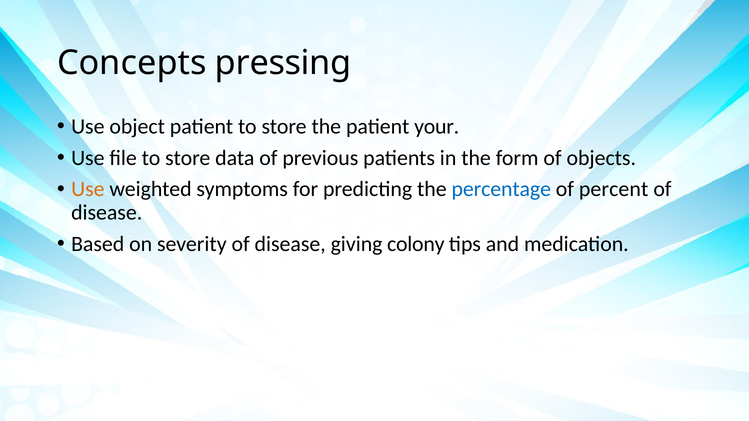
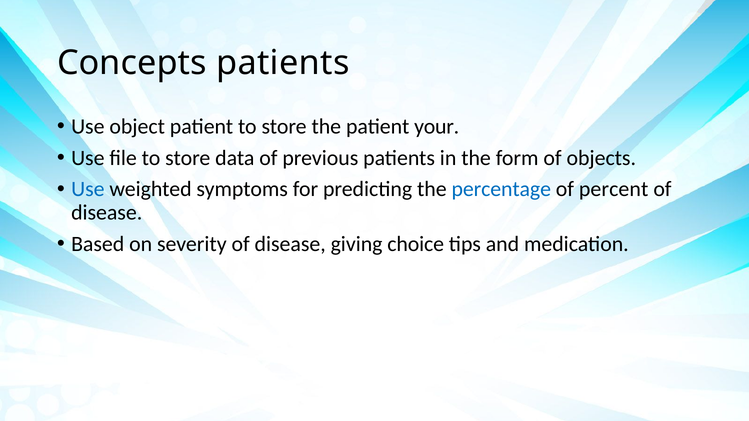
Concepts pressing: pressing -> patients
Use at (88, 189) colour: orange -> blue
colony: colony -> choice
